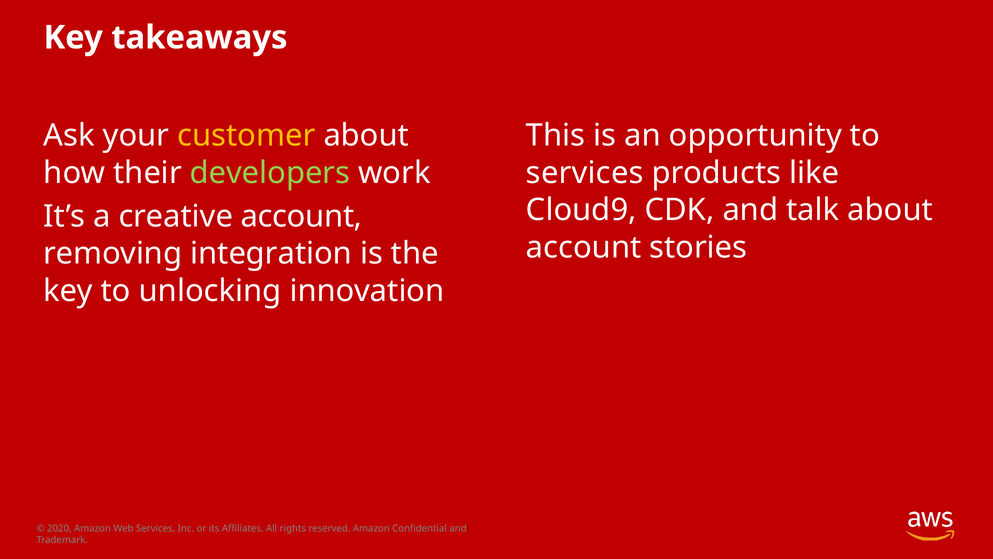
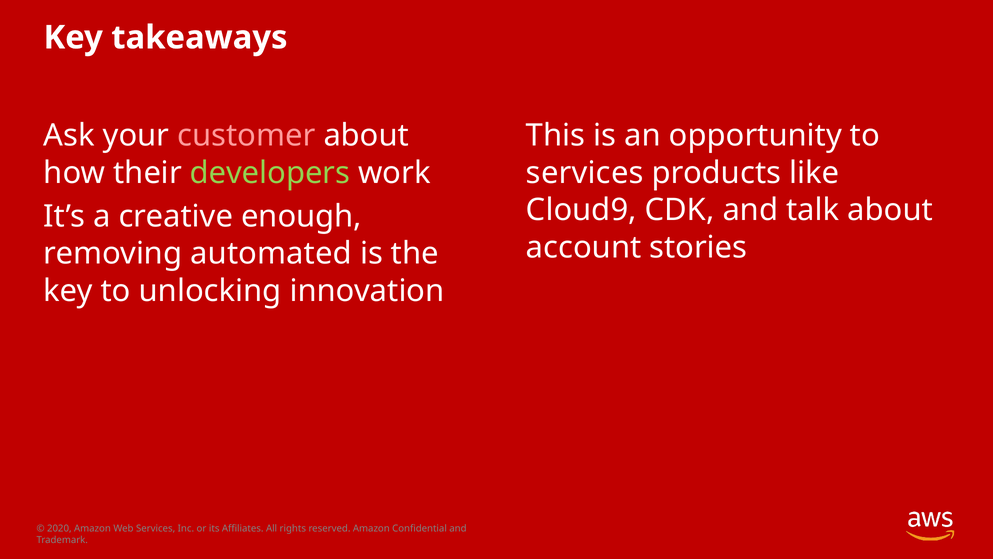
customer colour: yellow -> pink
creative account: account -> enough
integration: integration -> automated
